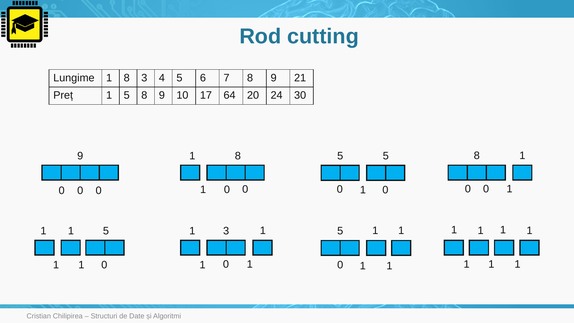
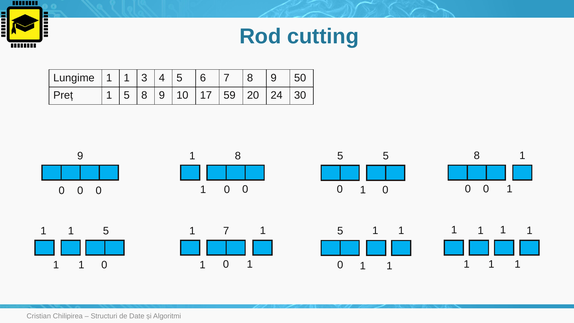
Lungime 1 8: 8 -> 1
21: 21 -> 50
64: 64 -> 59
1 3: 3 -> 7
